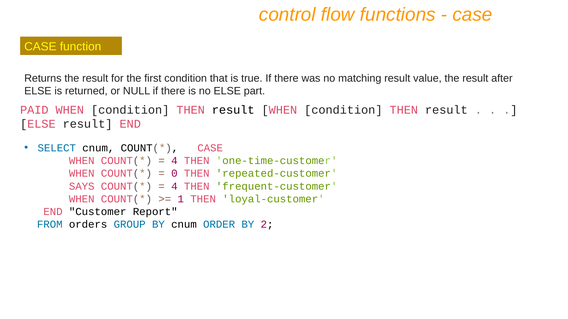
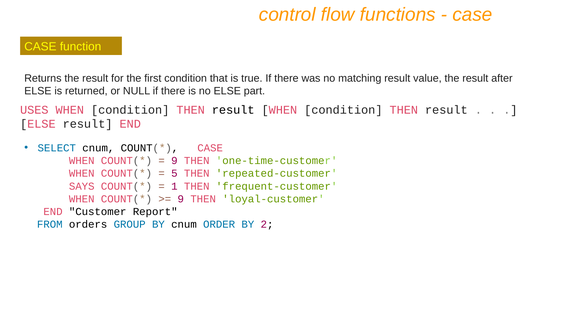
PAID: PAID -> USES
4 at (174, 161): 4 -> 9
0: 0 -> 5
4 at (174, 186): 4 -> 1
1 at (181, 199): 1 -> 9
